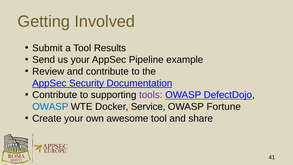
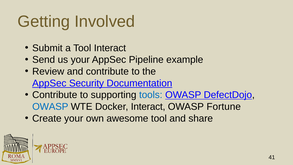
Tool Results: Results -> Interact
tools colour: purple -> blue
Docker Service: Service -> Interact
